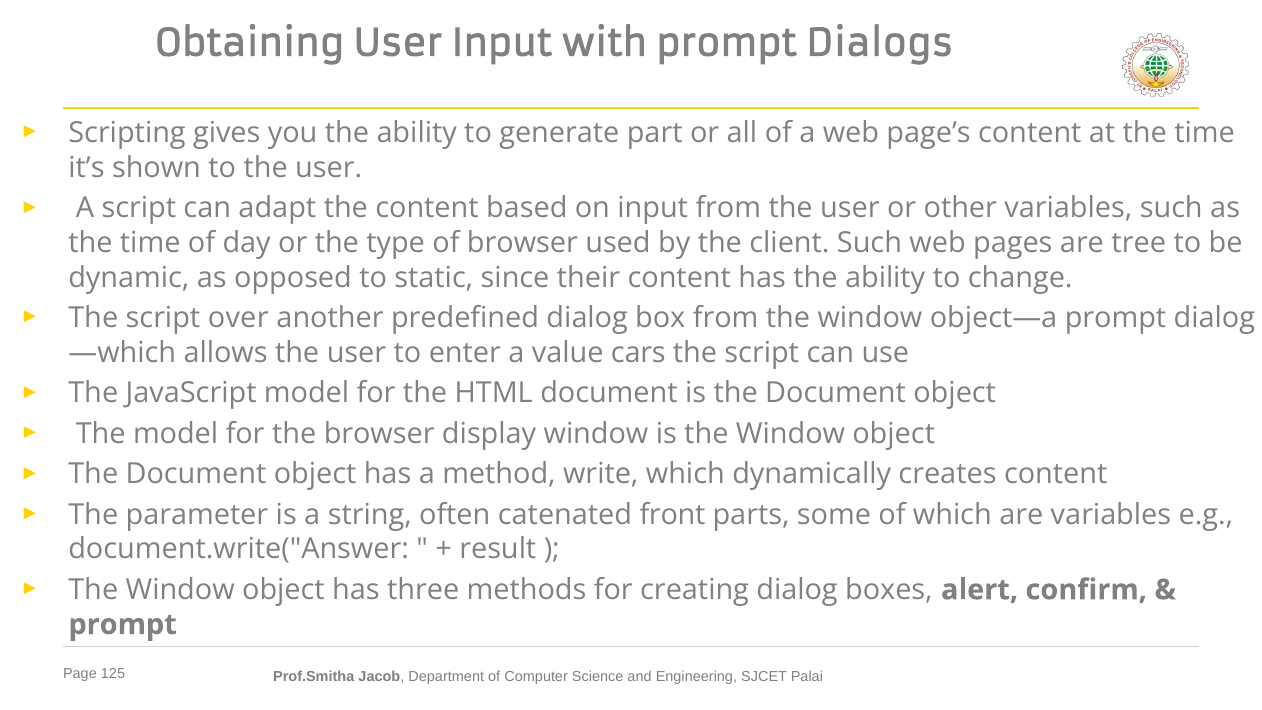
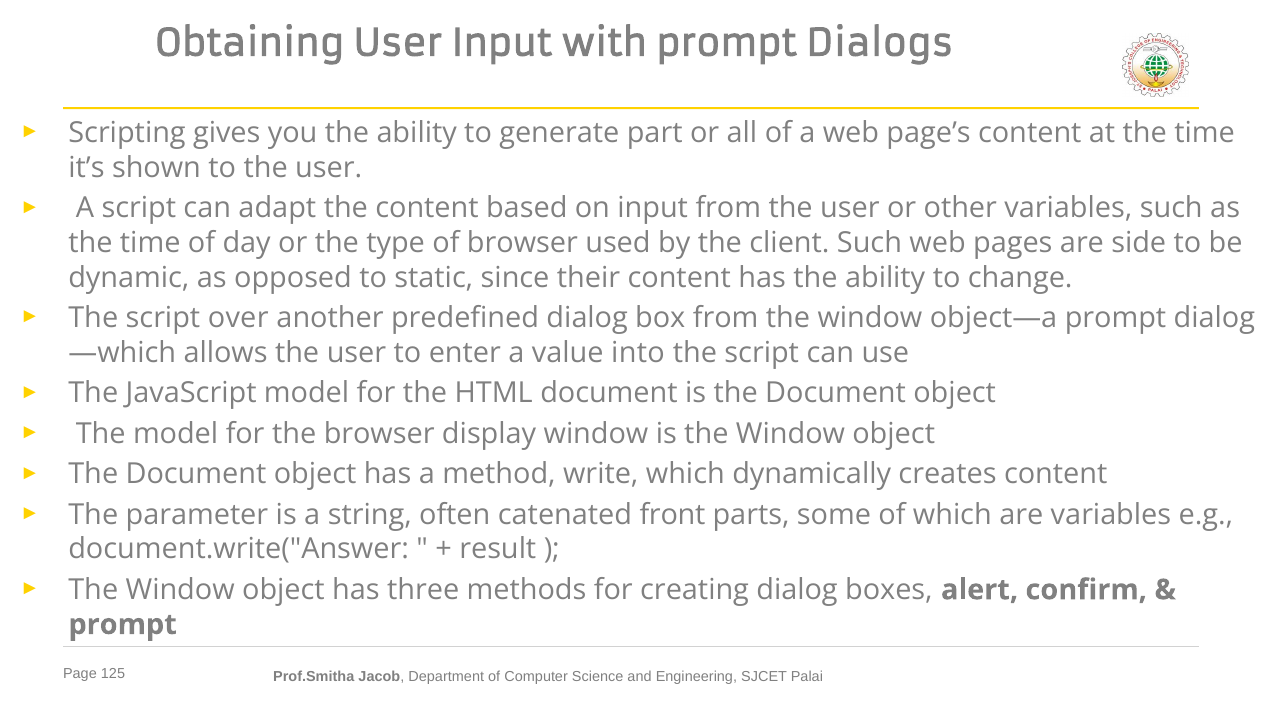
tree: tree -> side
cars: cars -> into
